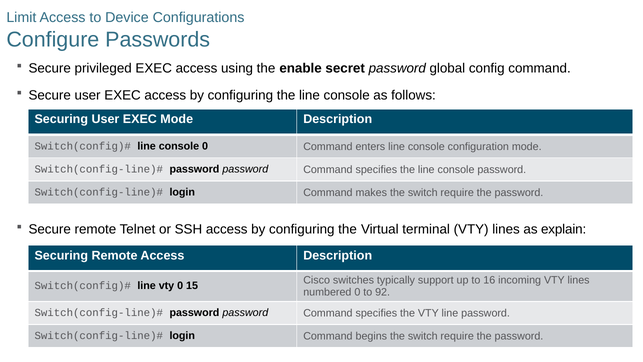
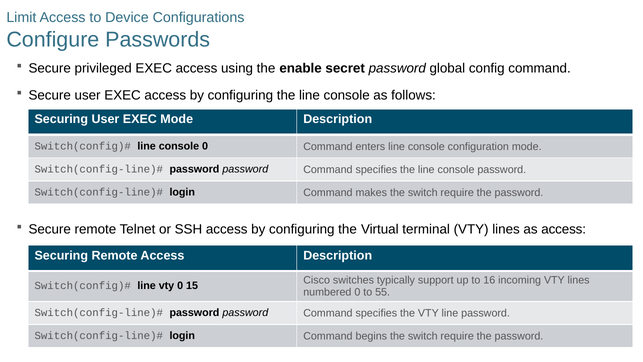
as explain: explain -> access
92: 92 -> 55
